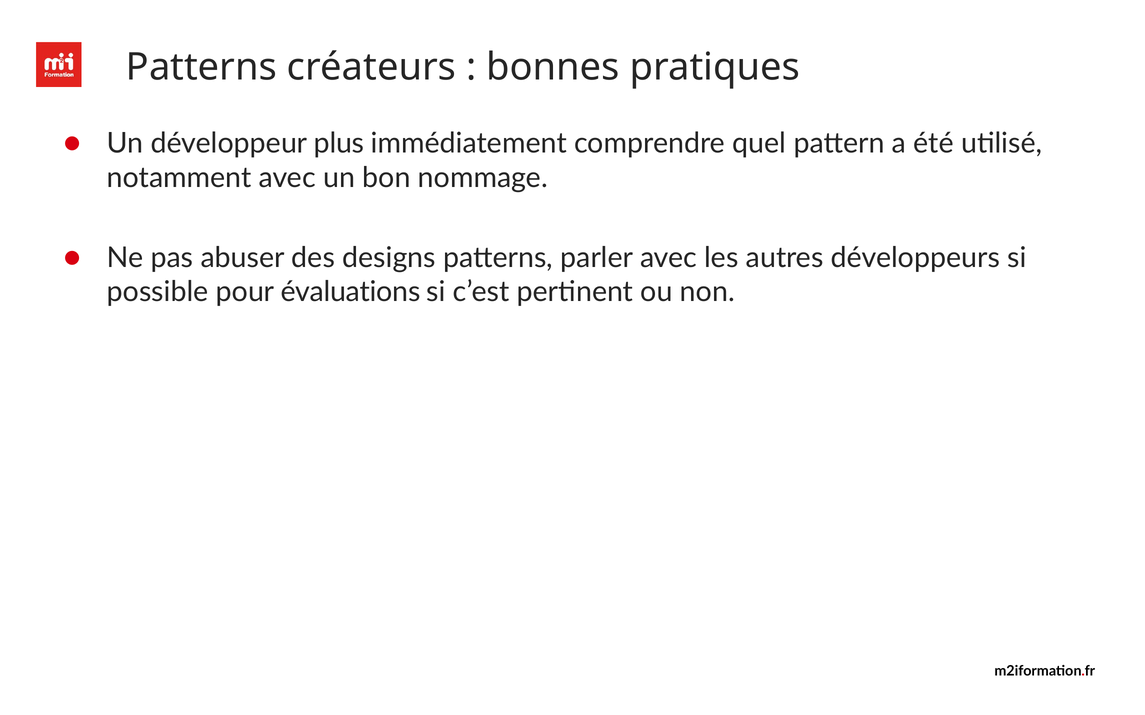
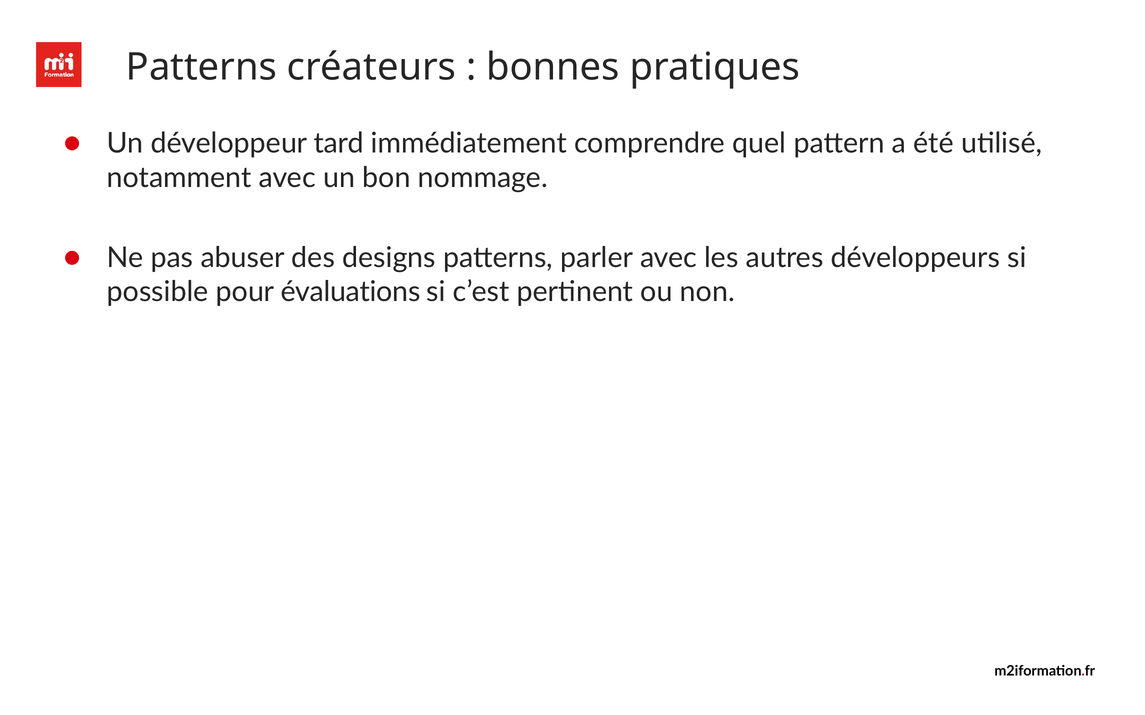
plus: plus -> tard
